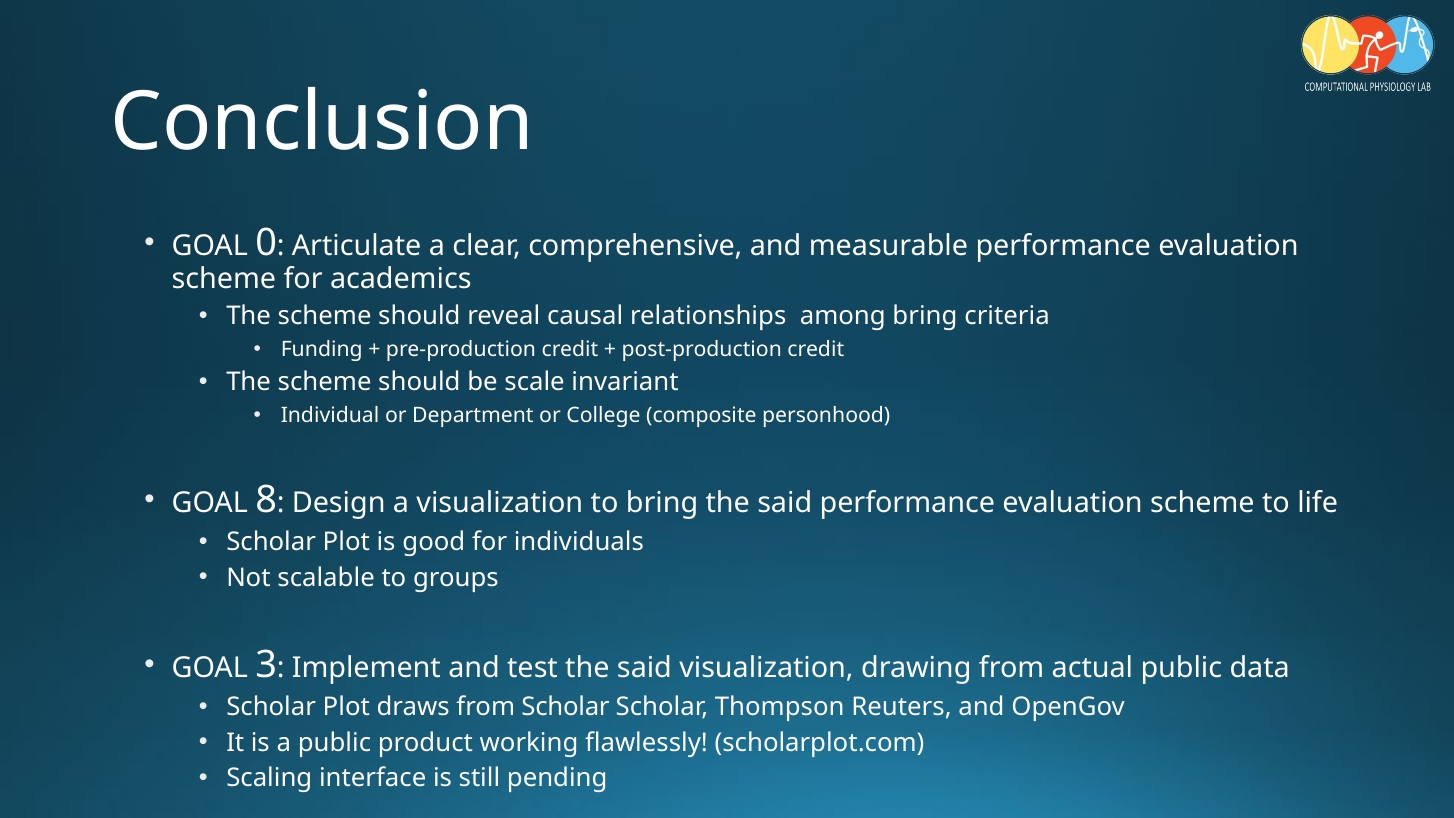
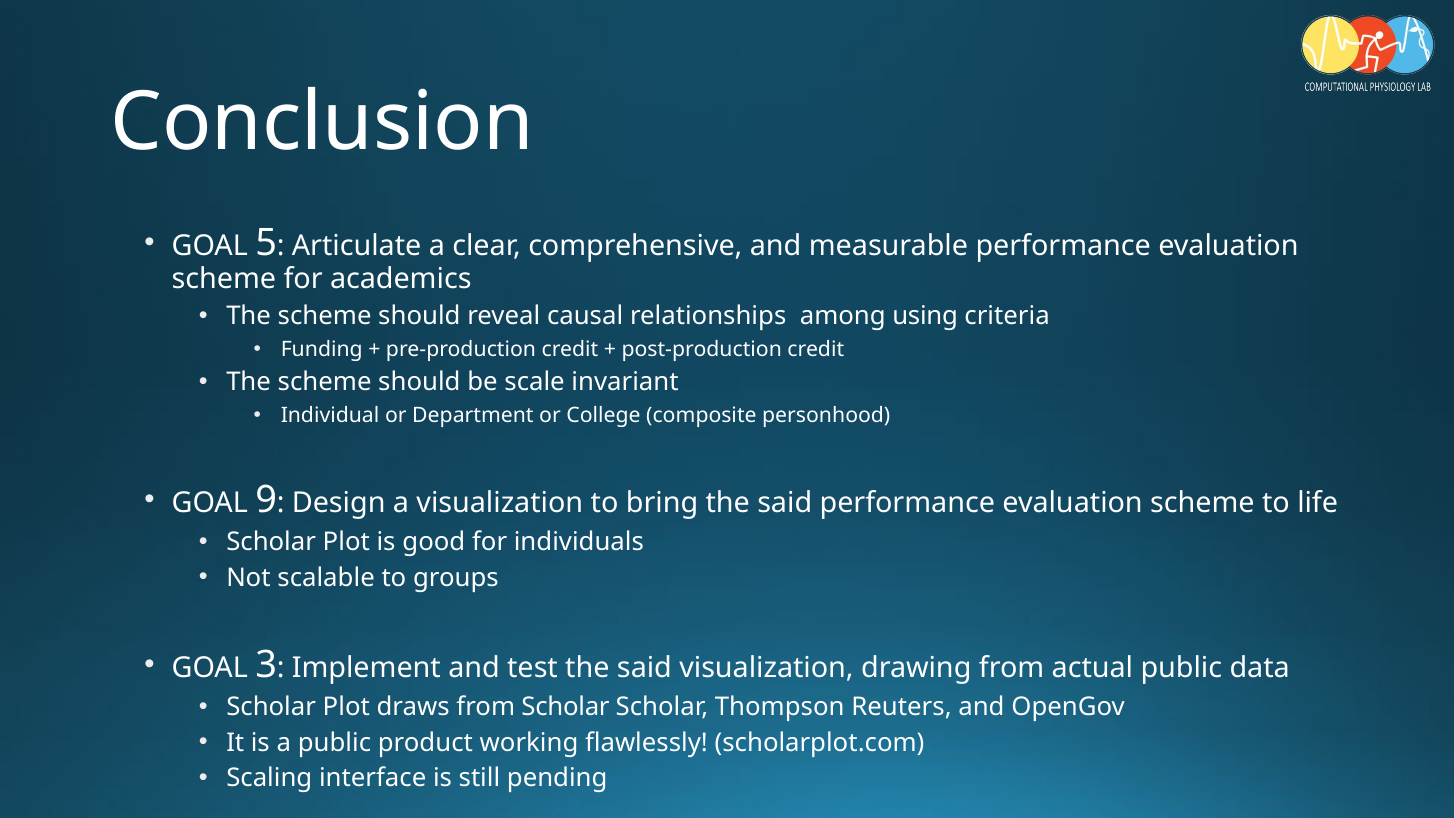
0: 0 -> 5
among bring: bring -> using
8: 8 -> 9
